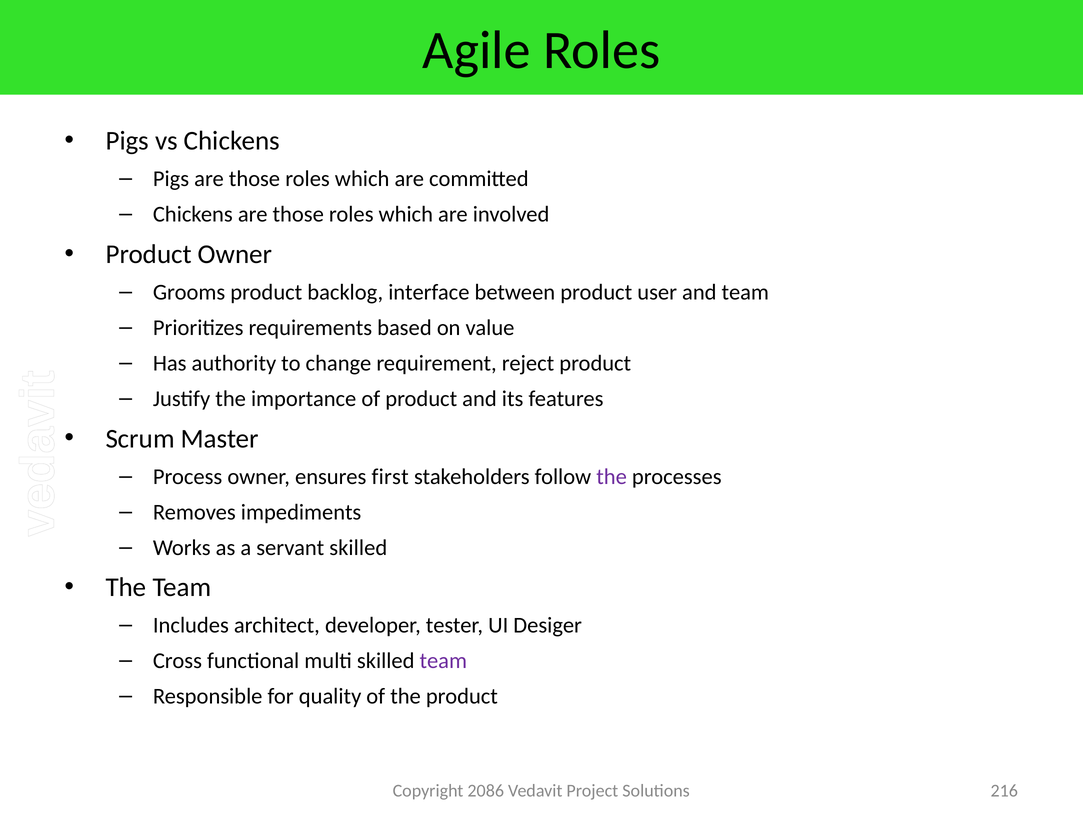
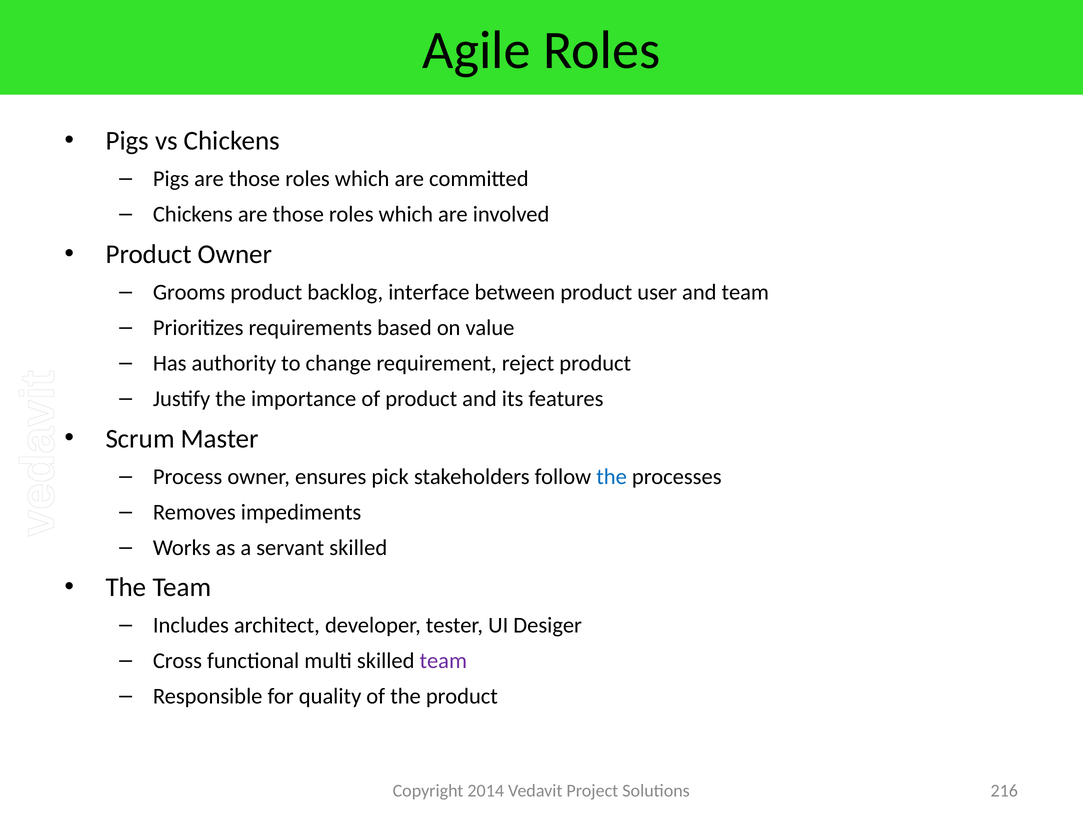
first: first -> pick
the at (612, 476) colour: purple -> blue
2086: 2086 -> 2014
